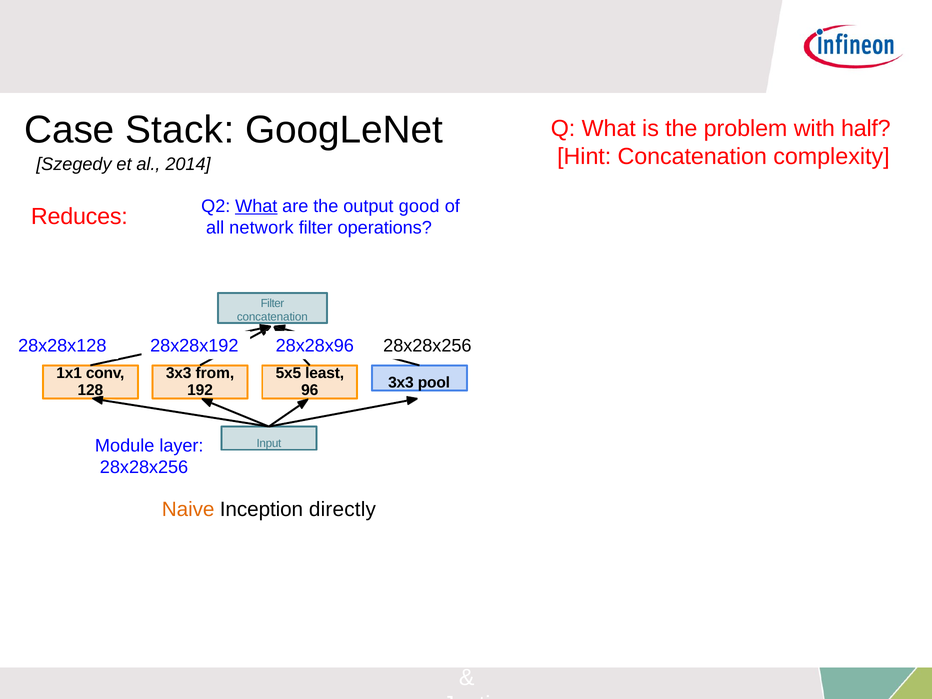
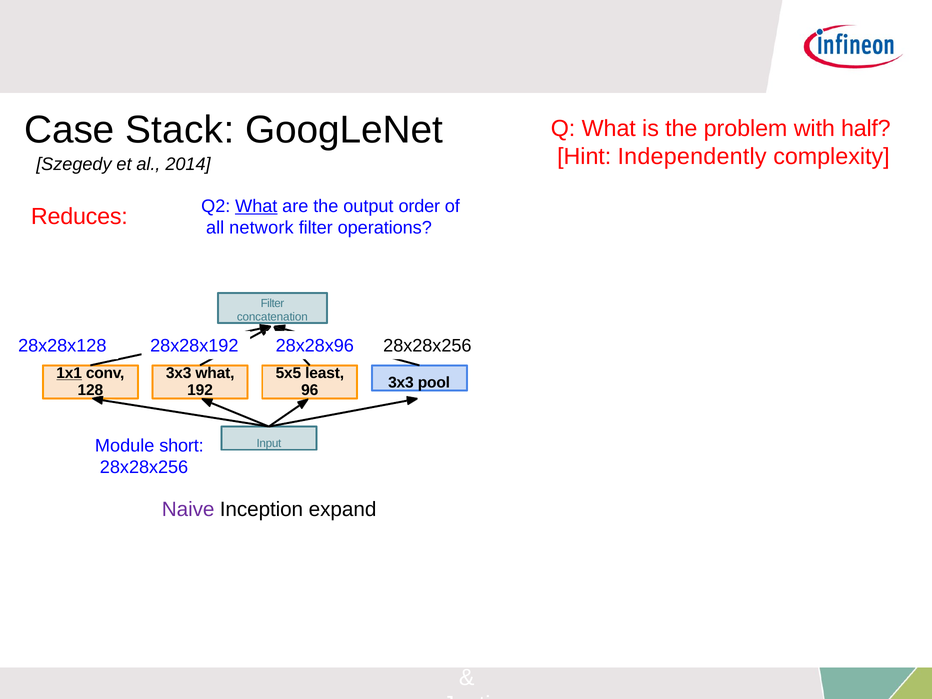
Hint Concatenation: Concatenation -> Independently
good: good -> order
1x1 underline: none -> present
3x3 from: from -> what
layer: layer -> short
Naive colour: orange -> purple
directly: directly -> expand
